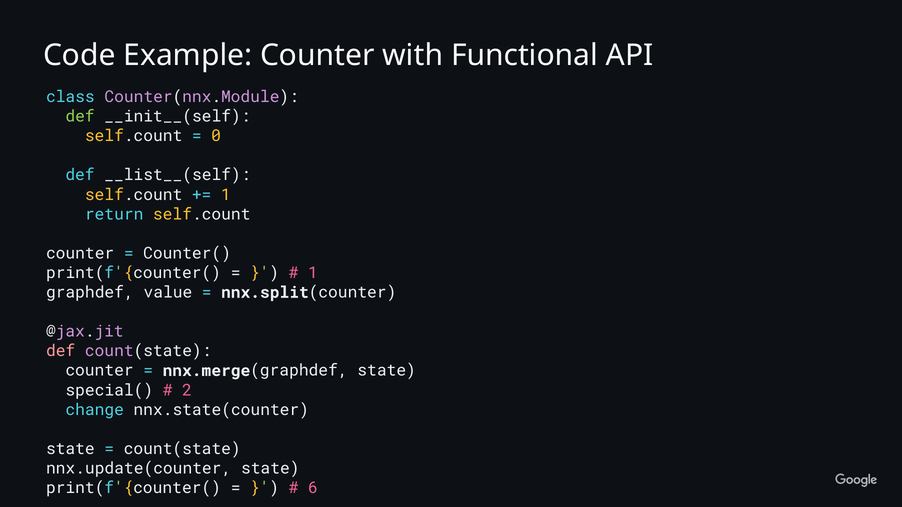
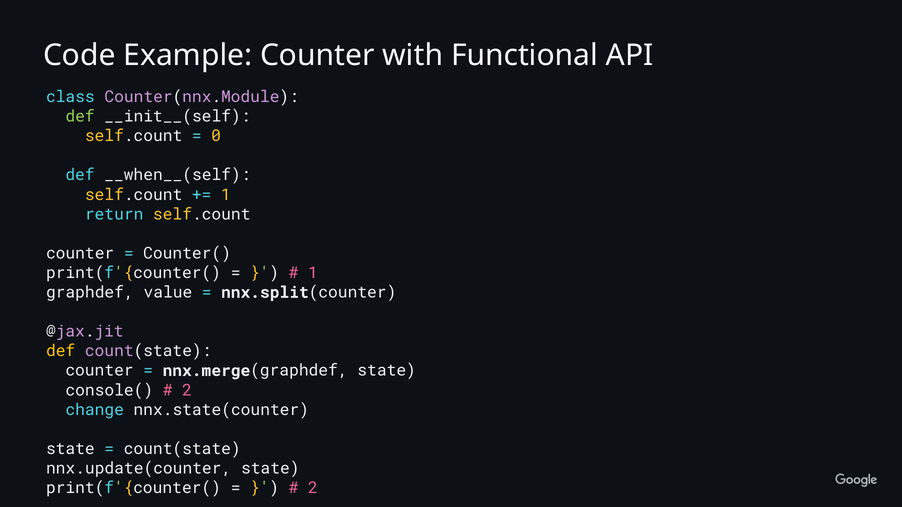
__list__(self: __list__(self -> __when__(self
def at (61, 351) colour: pink -> yellow
special(: special( -> console(
6 at (313, 488): 6 -> 2
